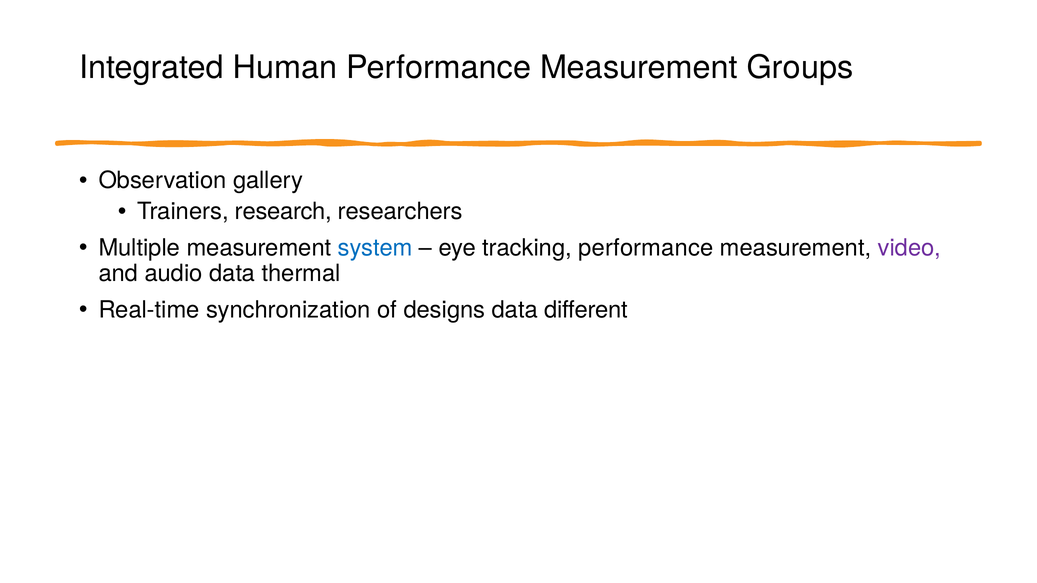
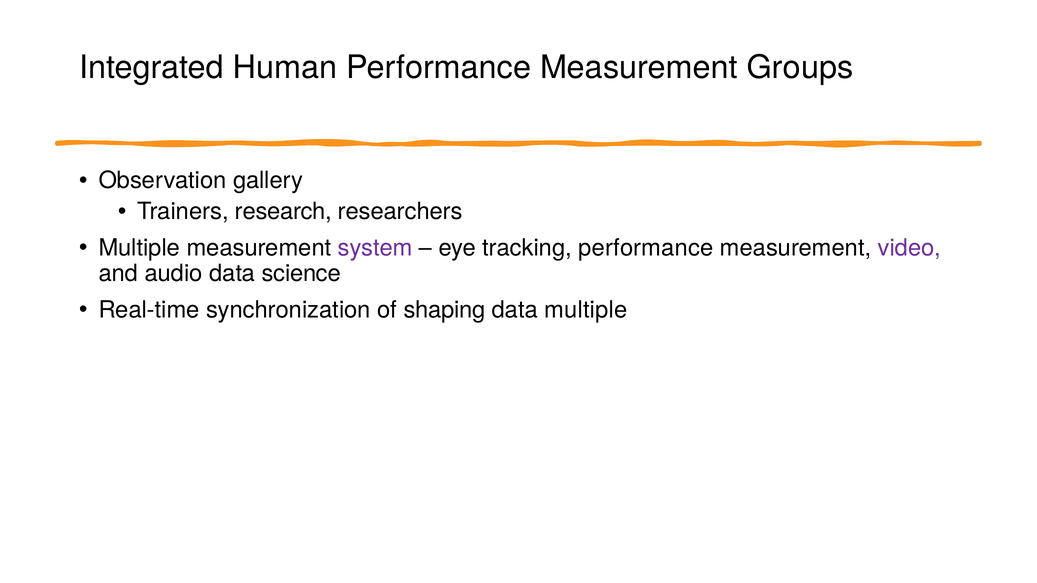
system colour: blue -> purple
thermal: thermal -> science
designs: designs -> shaping
data different: different -> multiple
